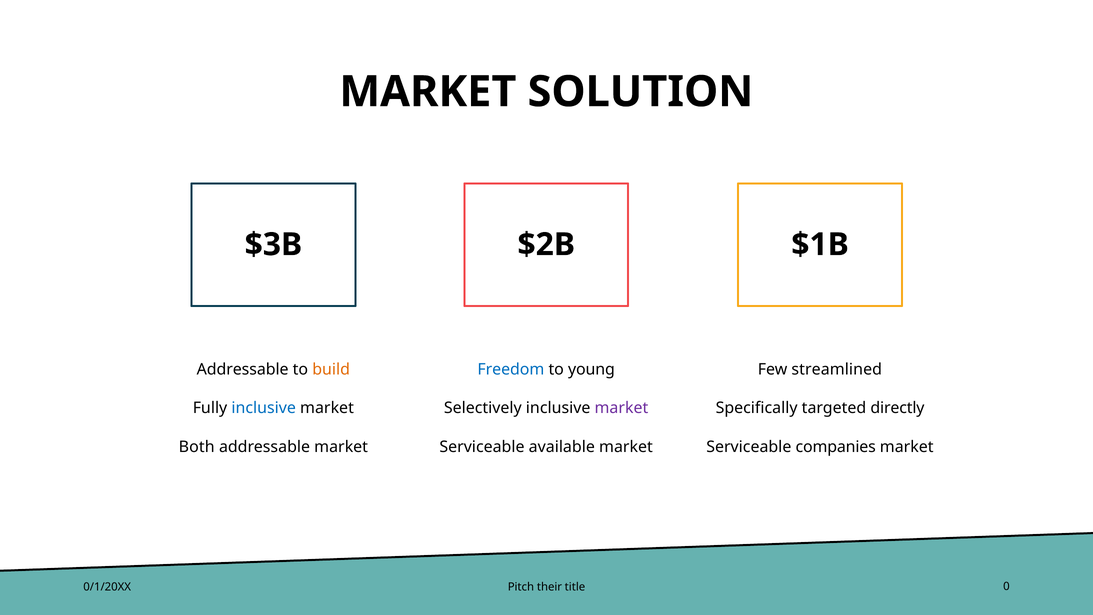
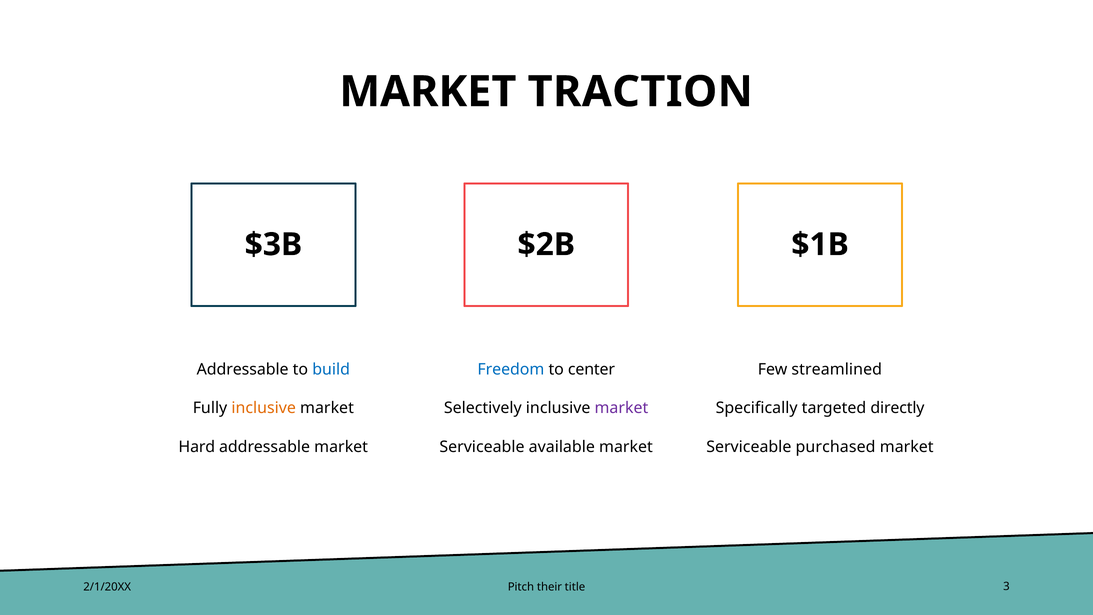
SOLUTION: SOLUTION -> TRACTION
build colour: orange -> blue
young: young -> center
inclusive at (264, 408) colour: blue -> orange
Both: Both -> Hard
companies: companies -> purchased
0/1/20XX: 0/1/20XX -> 2/1/20XX
0: 0 -> 3
